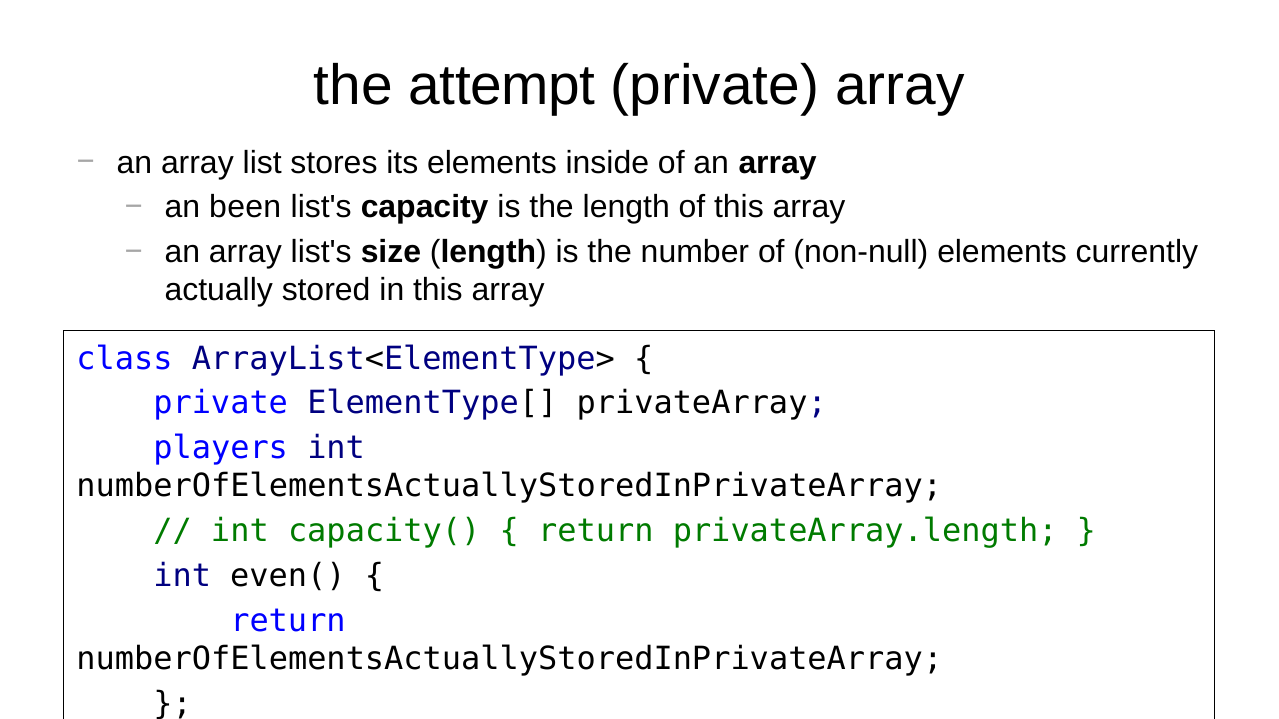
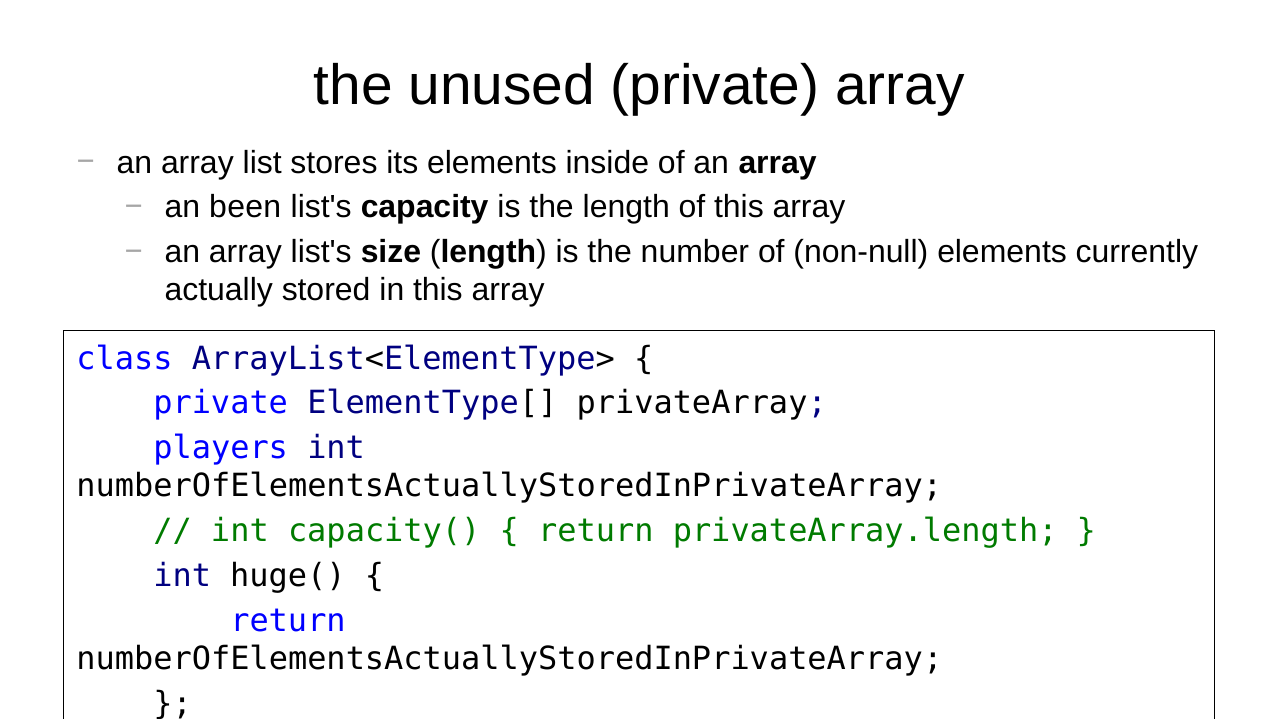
attempt: attempt -> unused
even(: even( -> huge(
